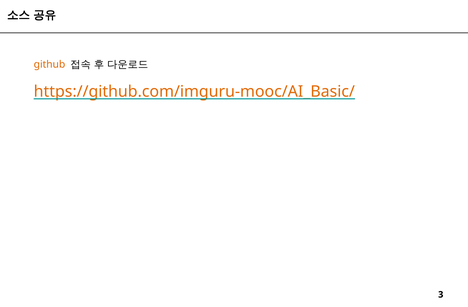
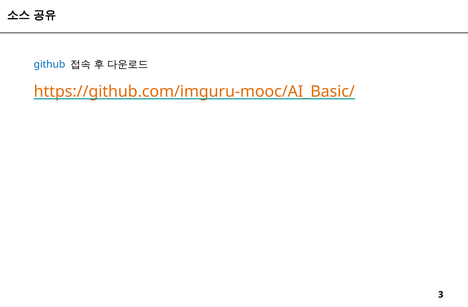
github colour: orange -> blue
